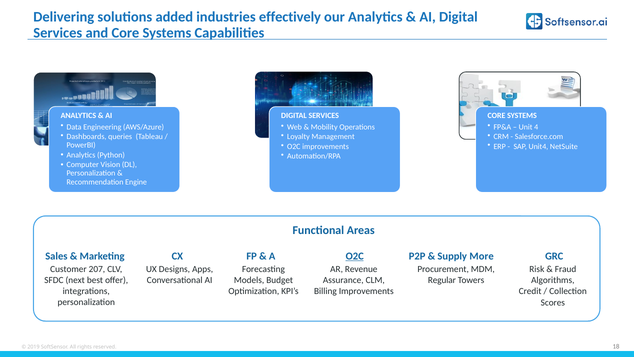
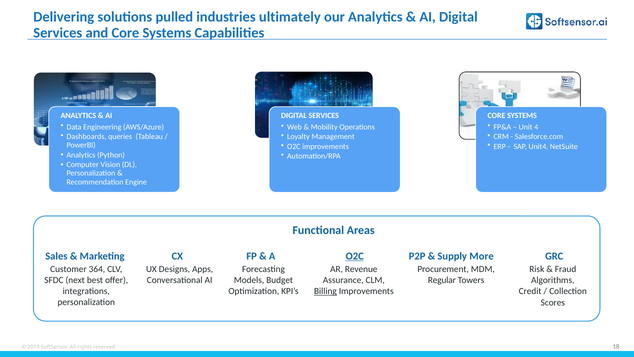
added: added -> pulled
effectively: effectively -> ultimately
207: 207 -> 364
Billing underline: none -> present
